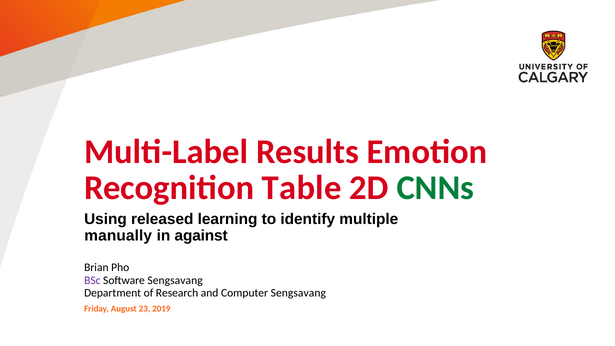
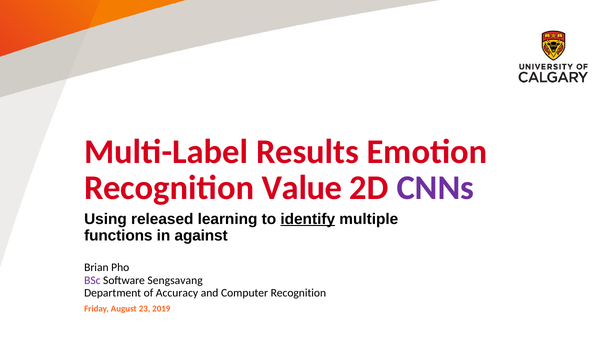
Table: Table -> Value
CNNs colour: green -> purple
identify underline: none -> present
manually: manually -> functions
Research: Research -> Accuracy
Computer Sengsavang: Sengsavang -> Recognition
